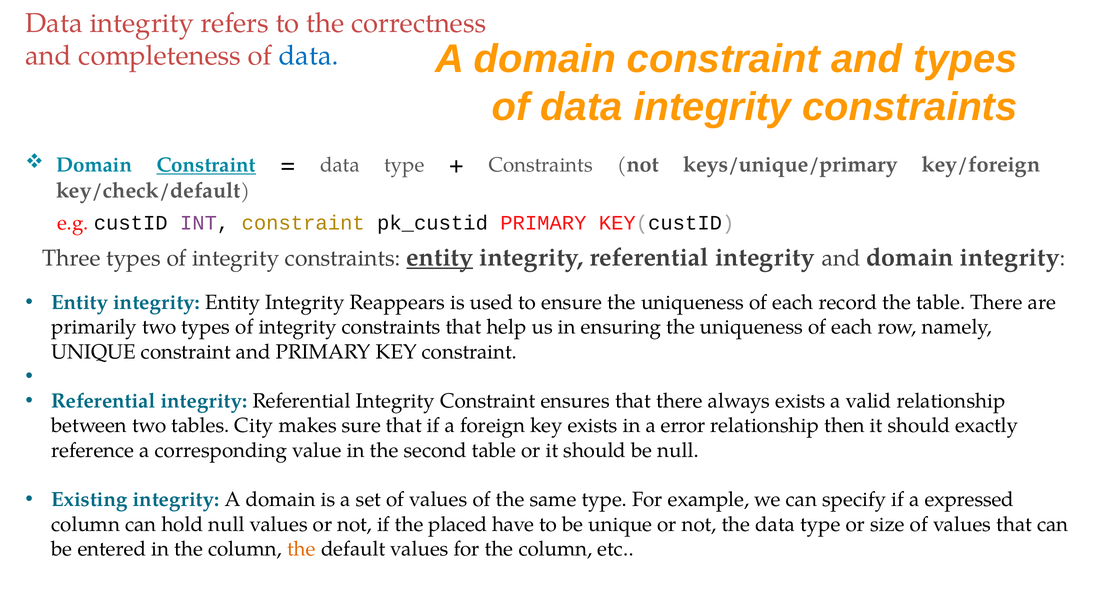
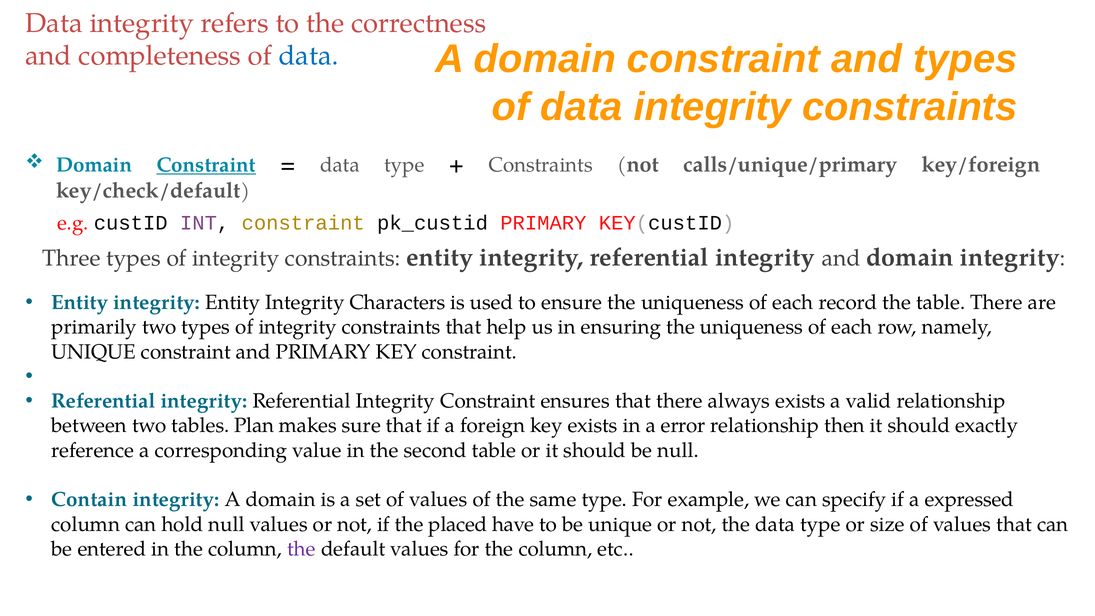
keys/unique/primary: keys/unique/primary -> calls/unique/primary
entity at (440, 257) underline: present -> none
Reappears: Reappears -> Characters
City: City -> Plan
Existing: Existing -> Contain
the at (301, 549) colour: orange -> purple
